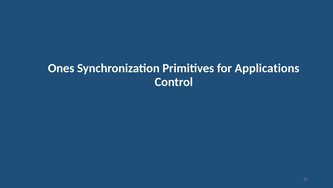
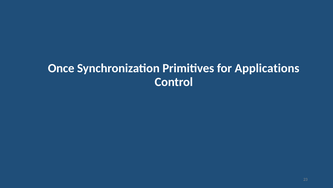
Ones: Ones -> Once
